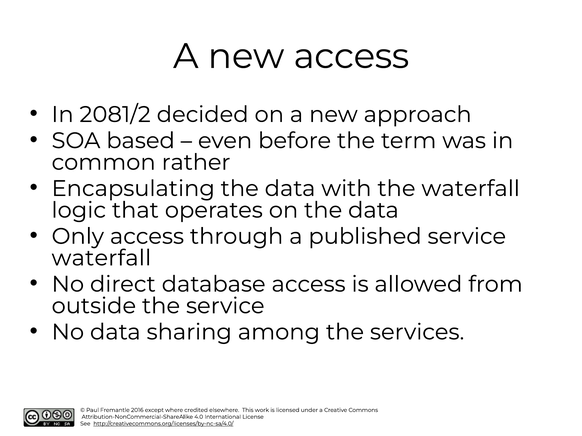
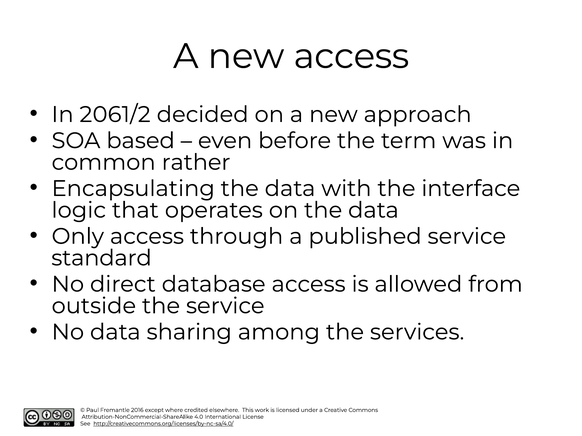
2081/2: 2081/2 -> 2061/2
the waterfall: waterfall -> interface
waterfall at (101, 258): waterfall -> standard
